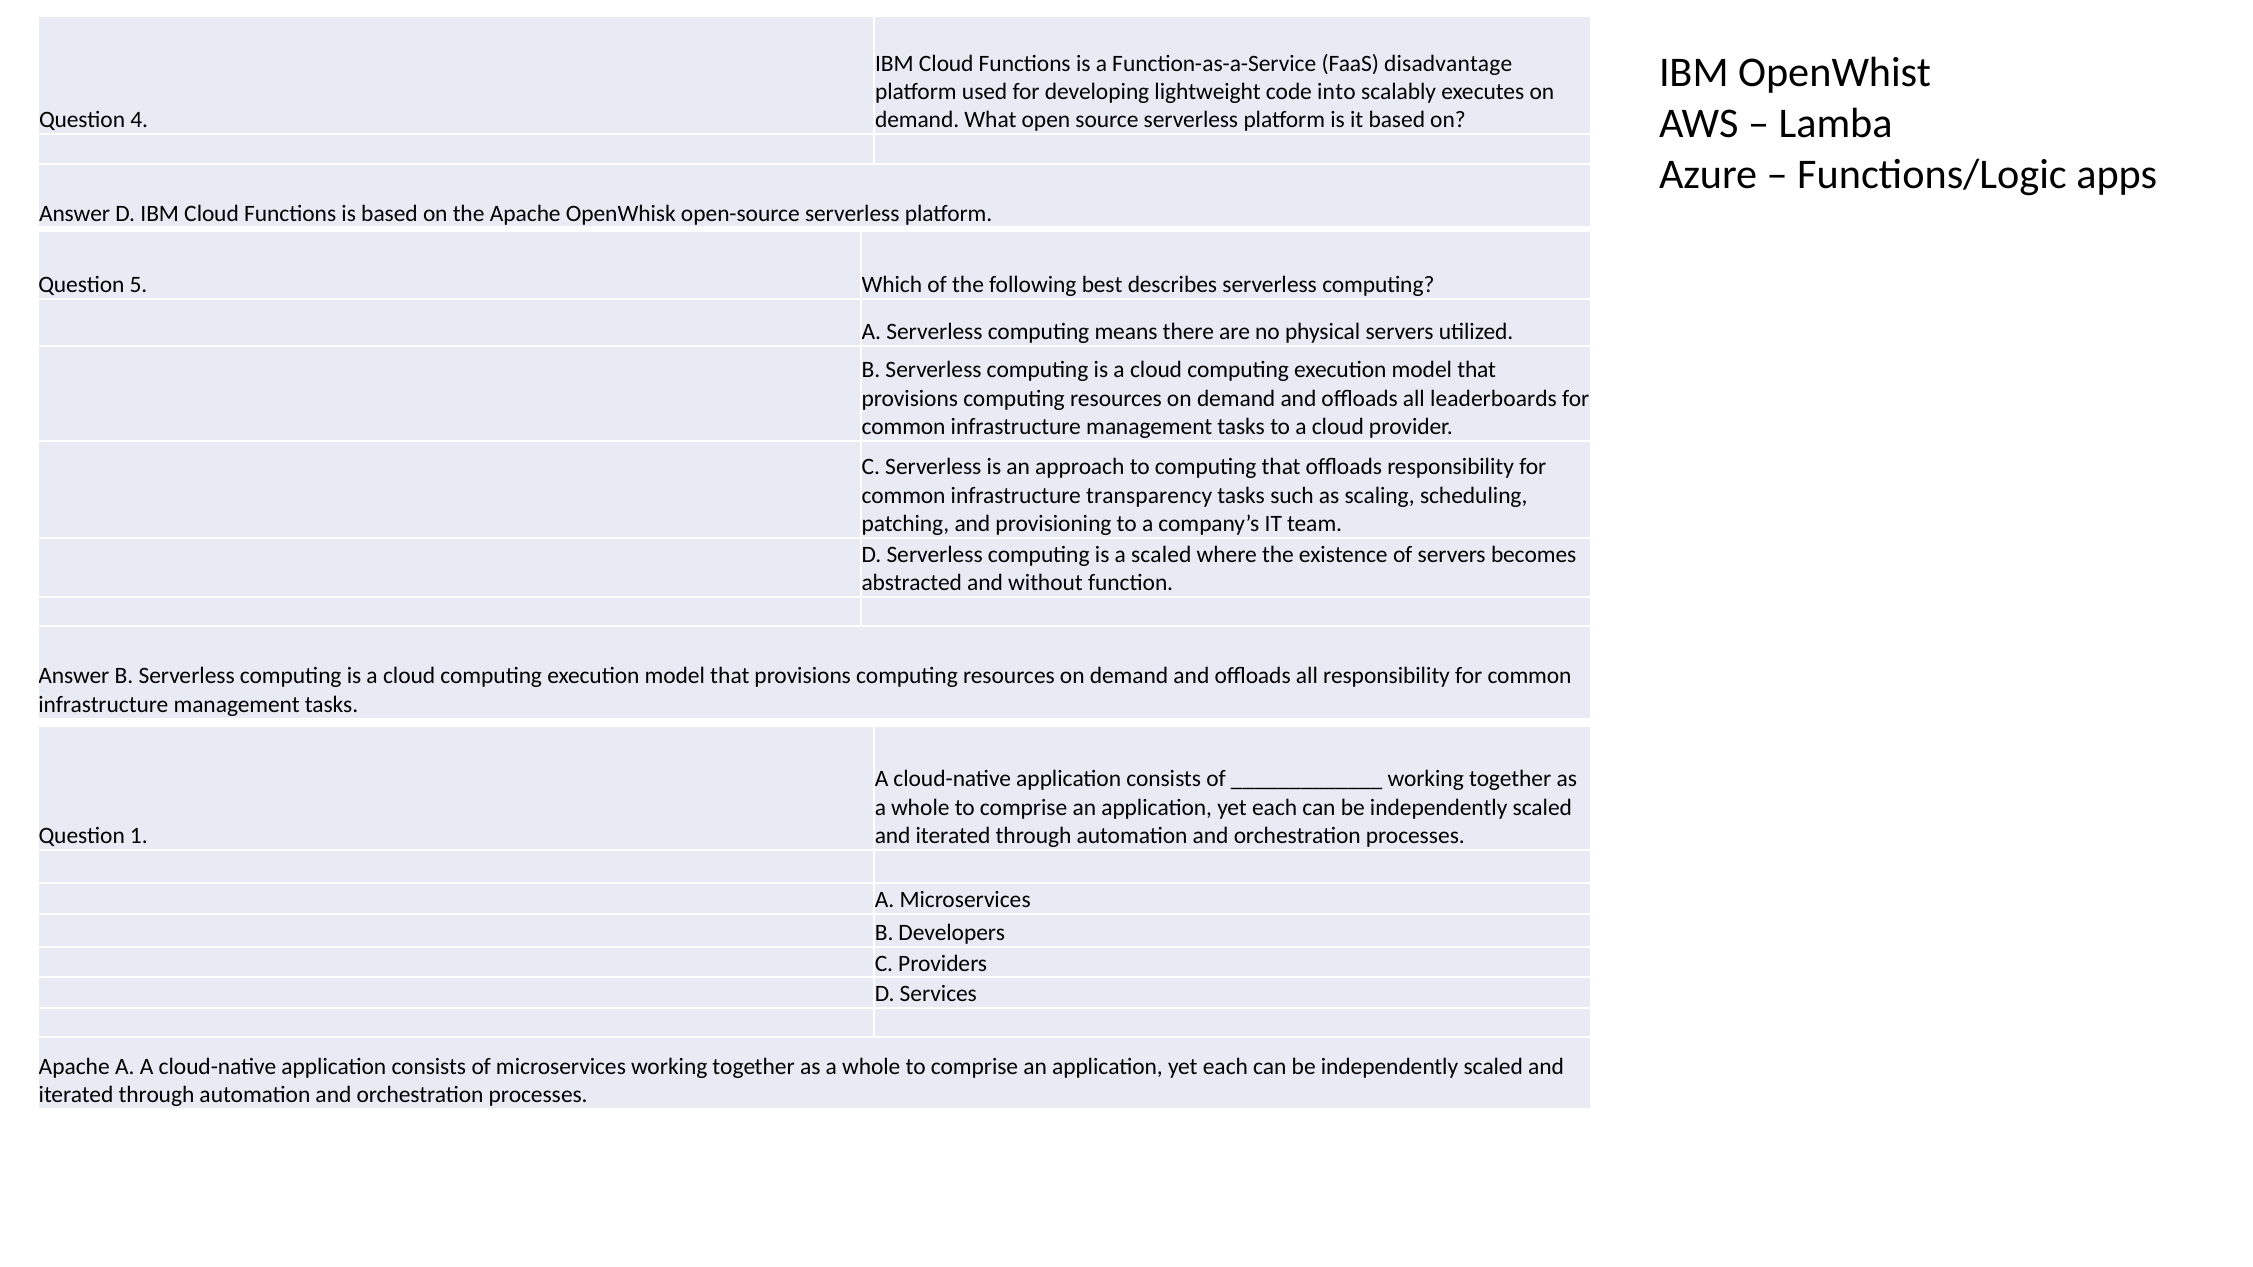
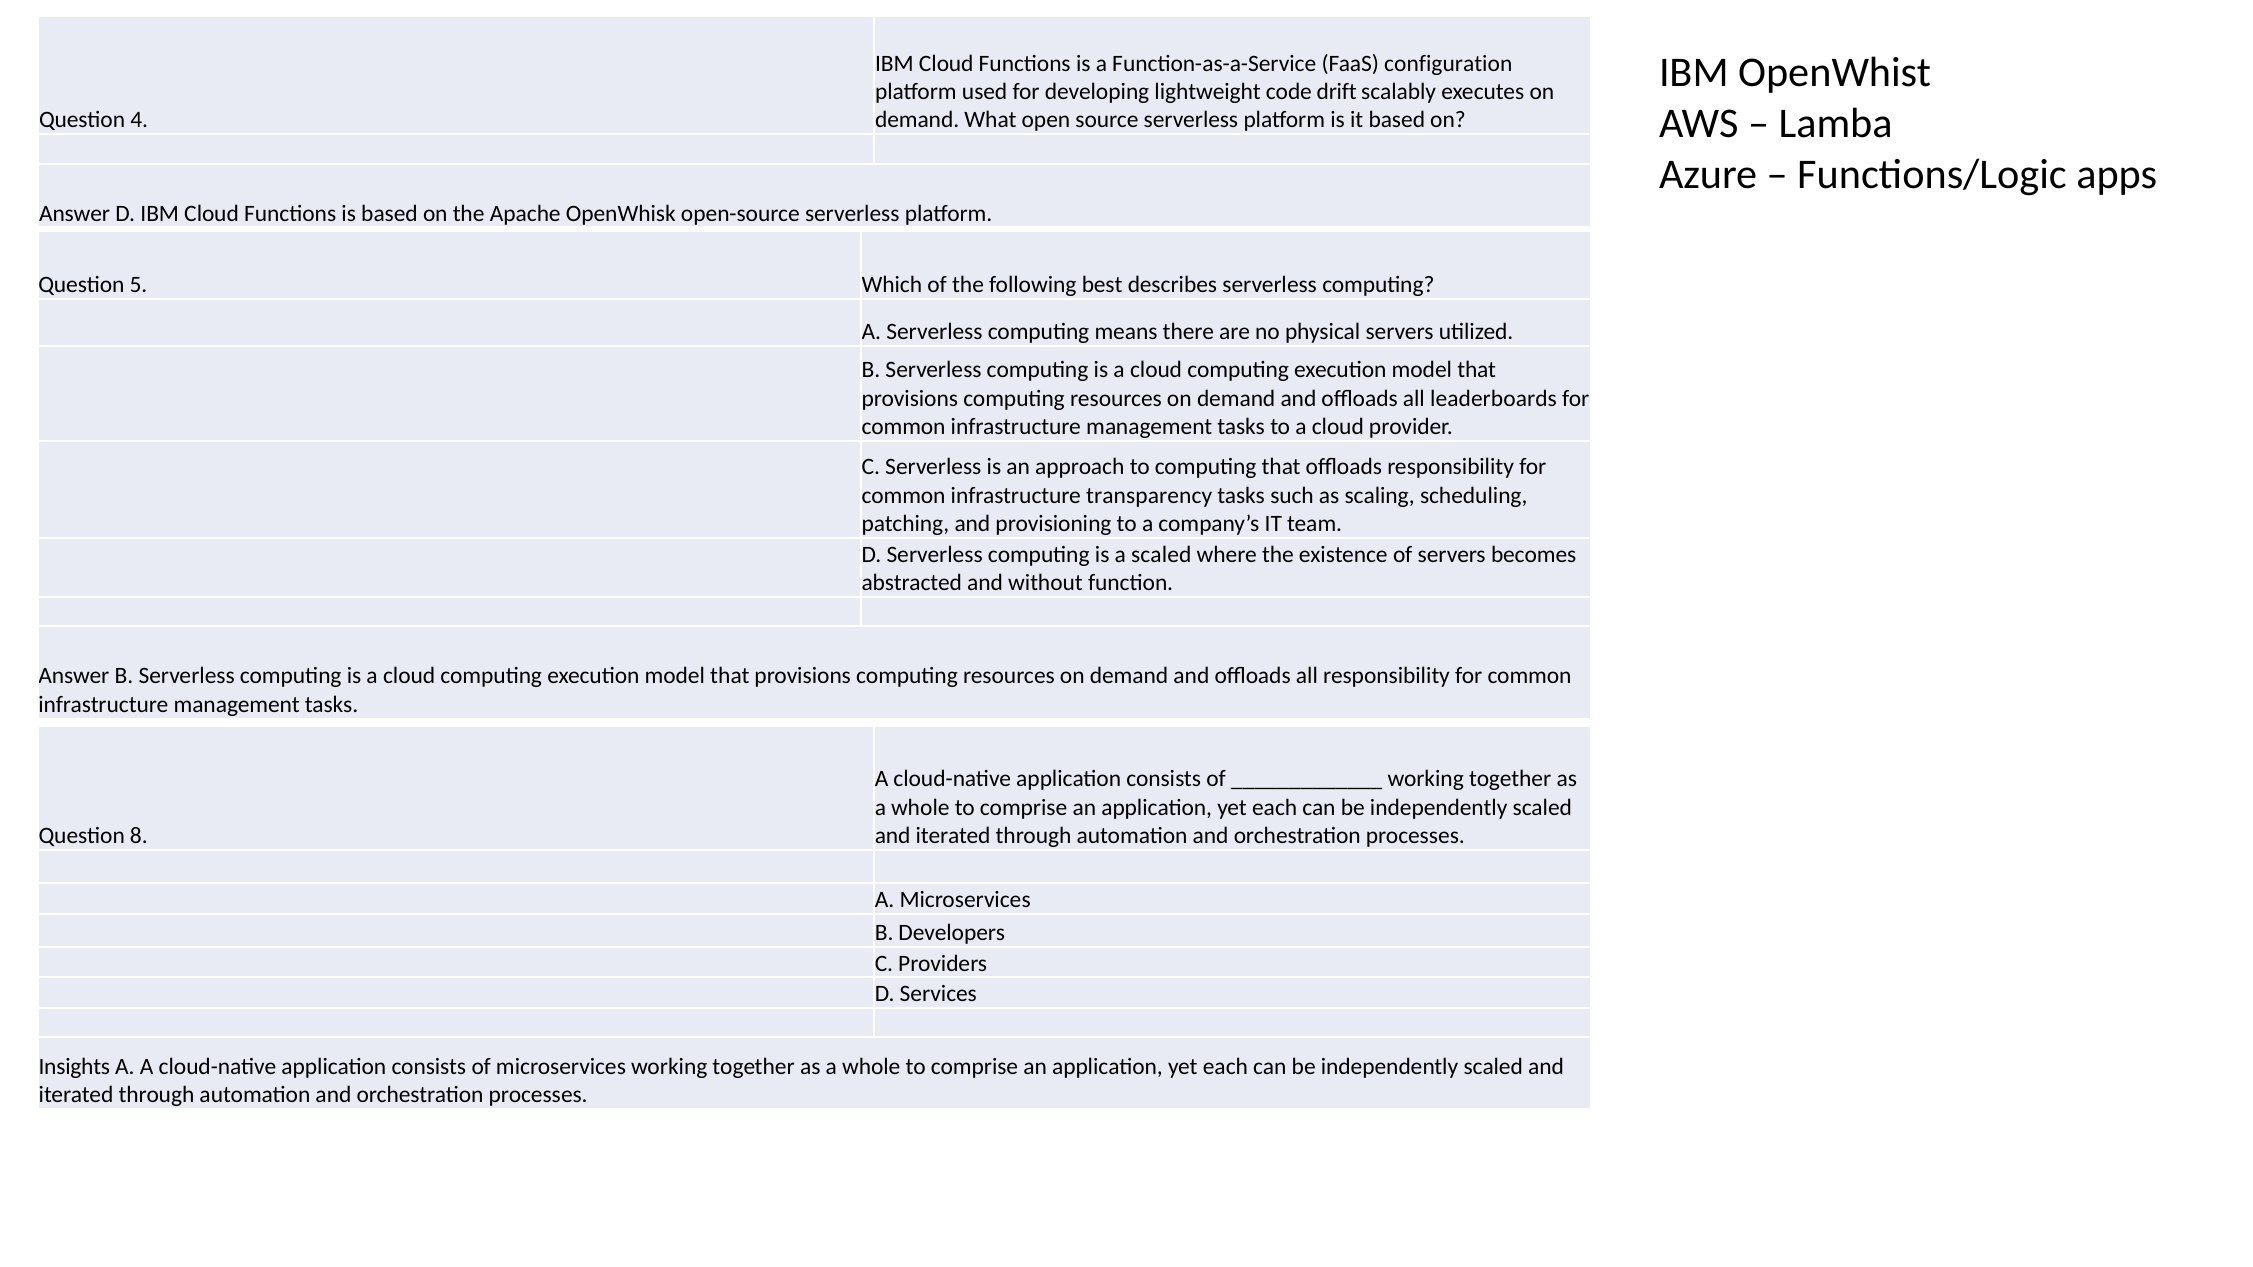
disadvantage: disadvantage -> configuration
into: into -> drift
1: 1 -> 8
Apache at (74, 1067): Apache -> Insights
